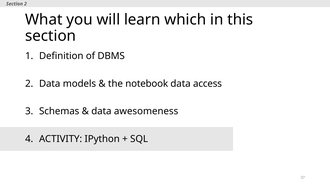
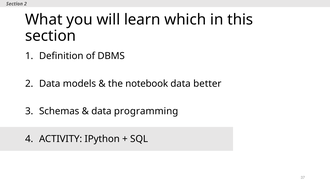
access: access -> better
awesomeness: awesomeness -> programming
